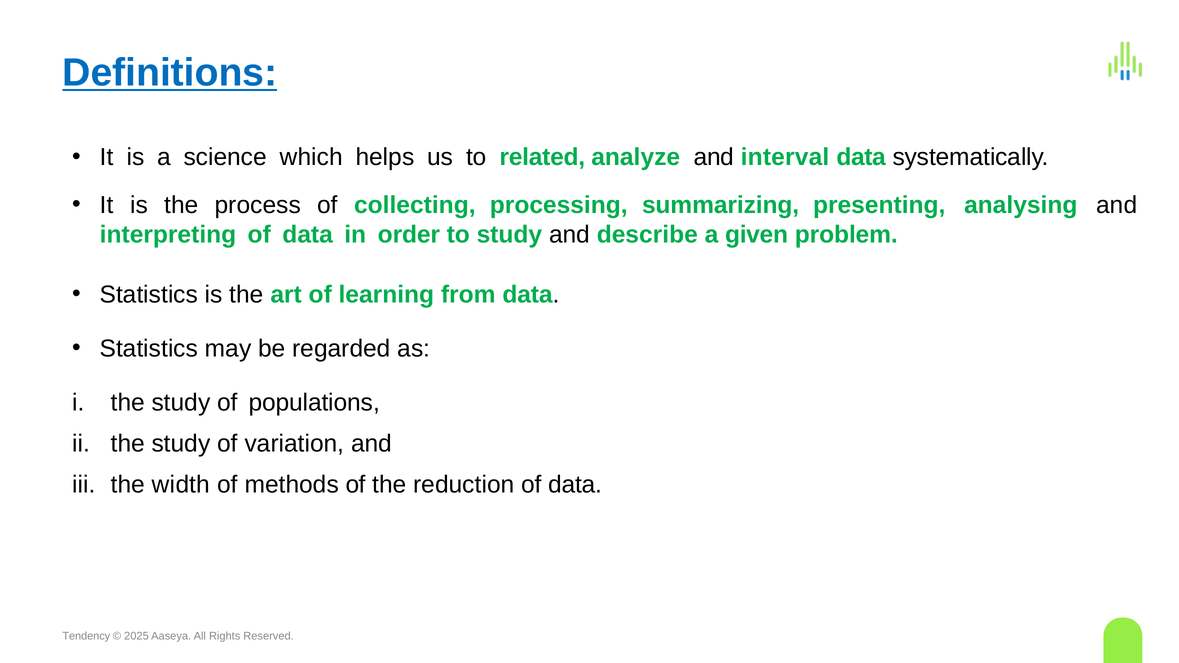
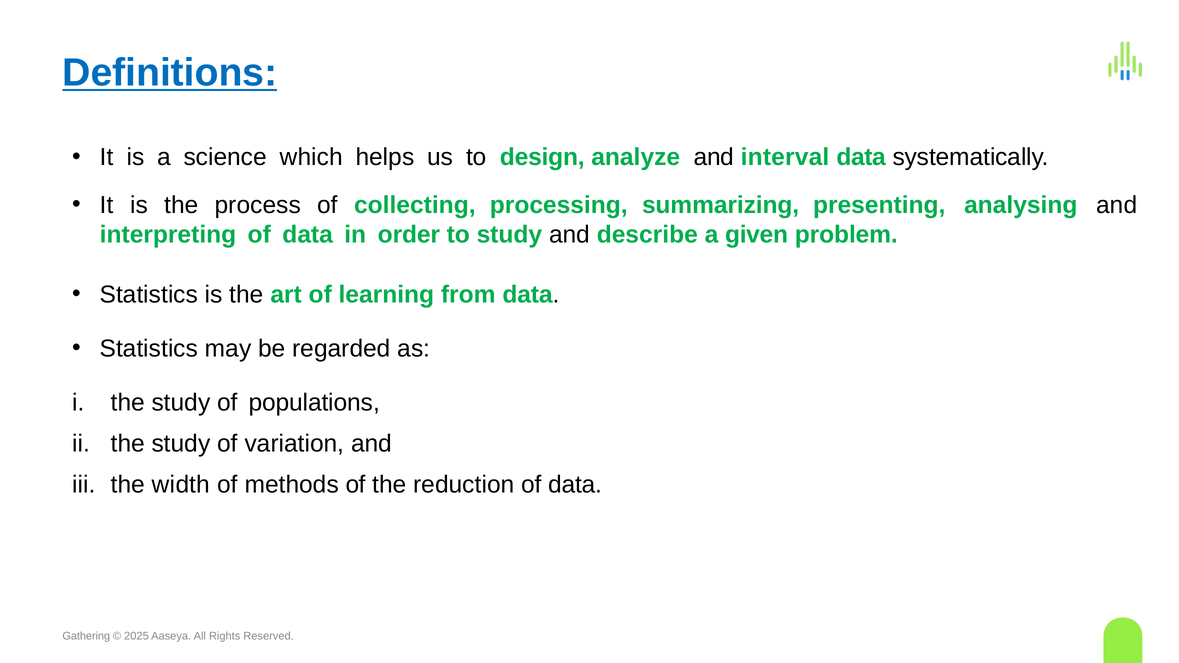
related: related -> design
Tendency: Tendency -> Gathering
